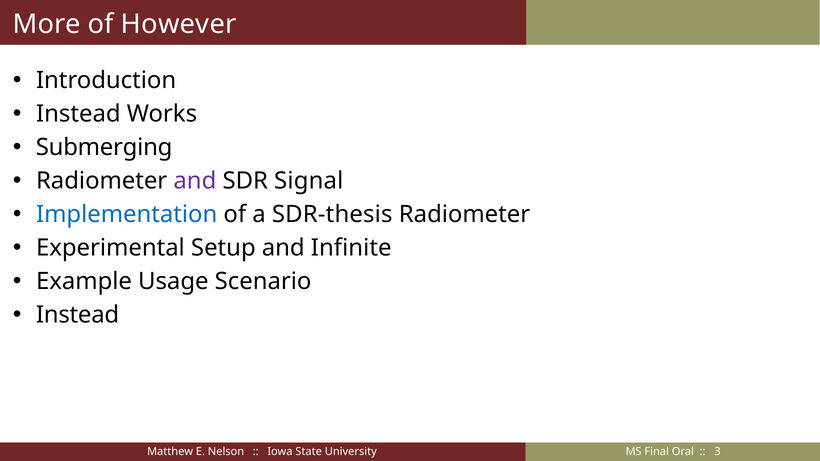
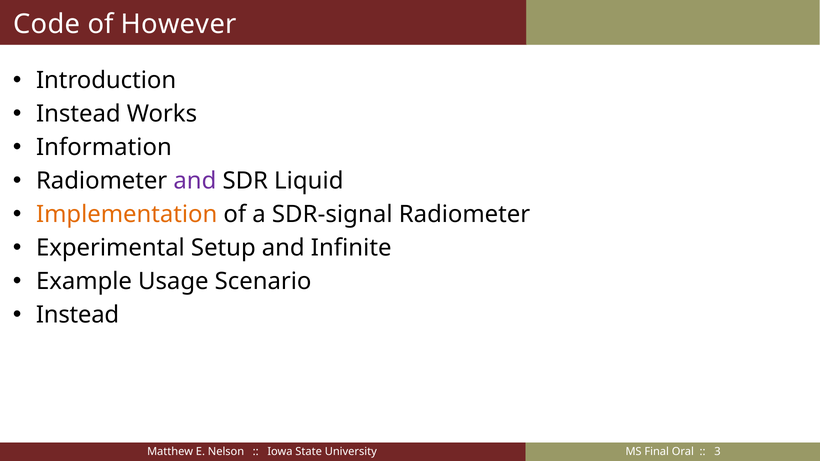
More: More -> Code
Submerging: Submerging -> Information
Signal: Signal -> Liquid
Implementation colour: blue -> orange
SDR-thesis: SDR-thesis -> SDR-signal
